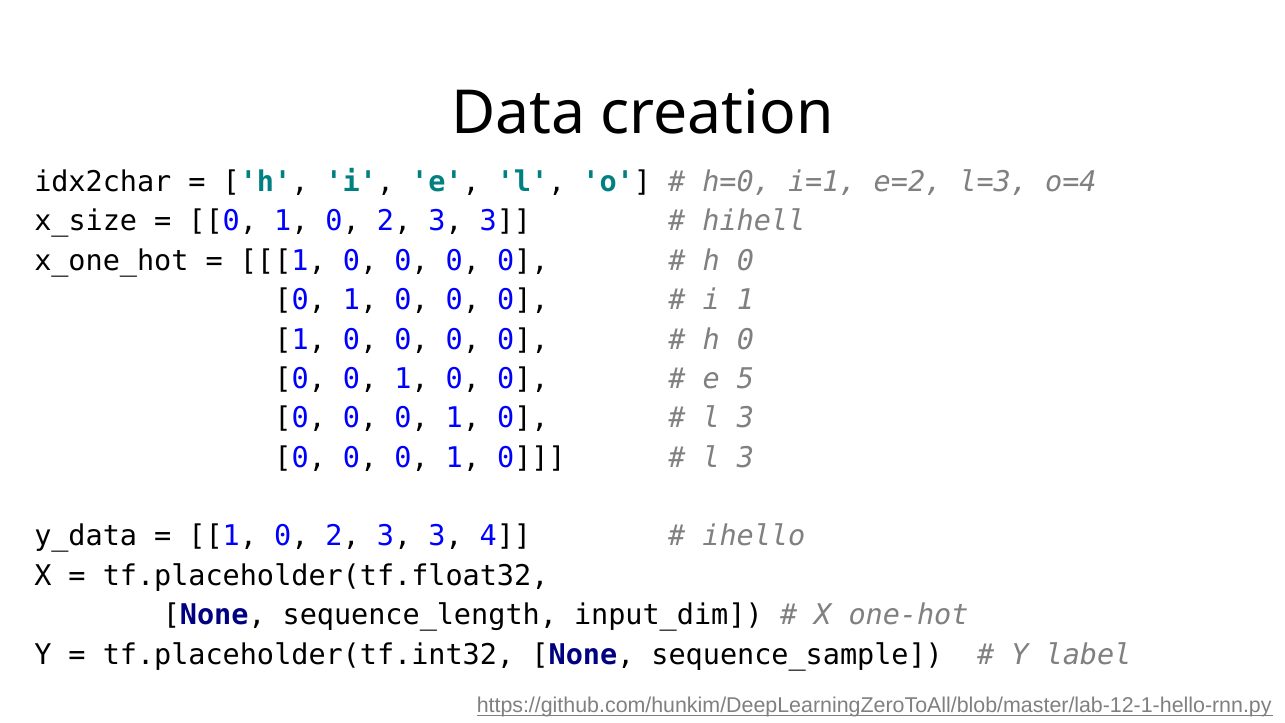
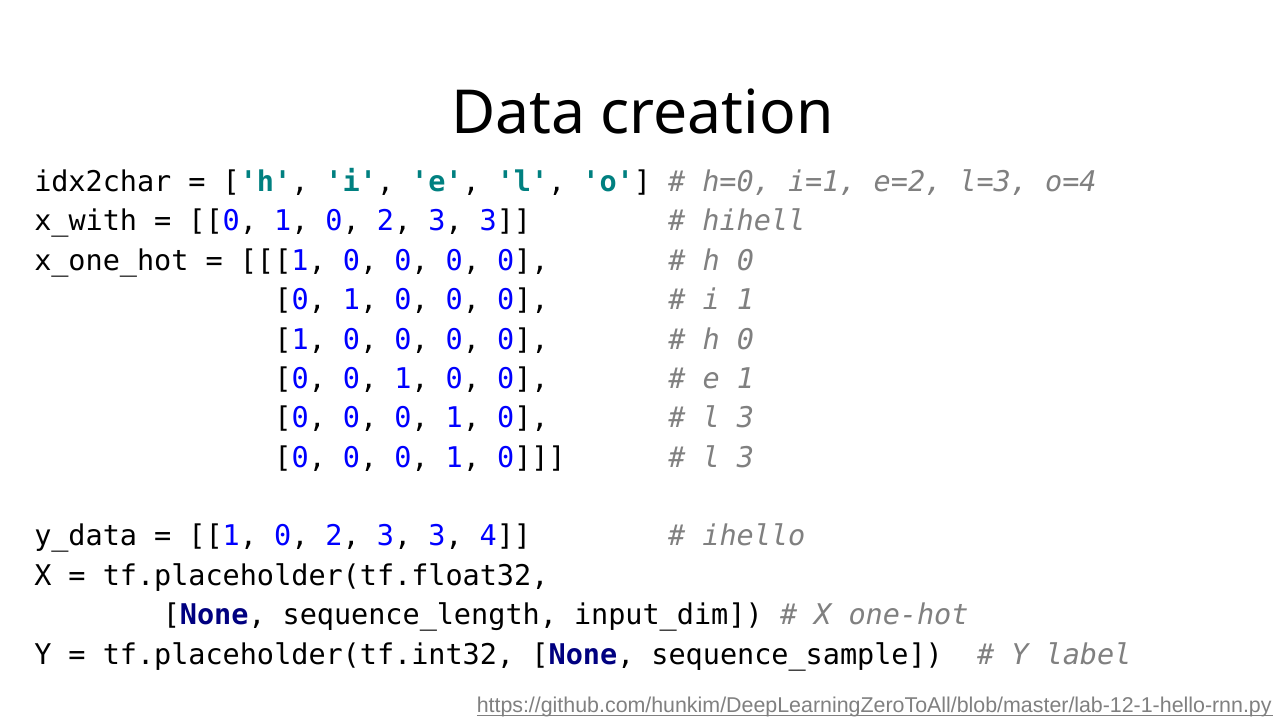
x_size: x_size -> x_with
e 5: 5 -> 1
